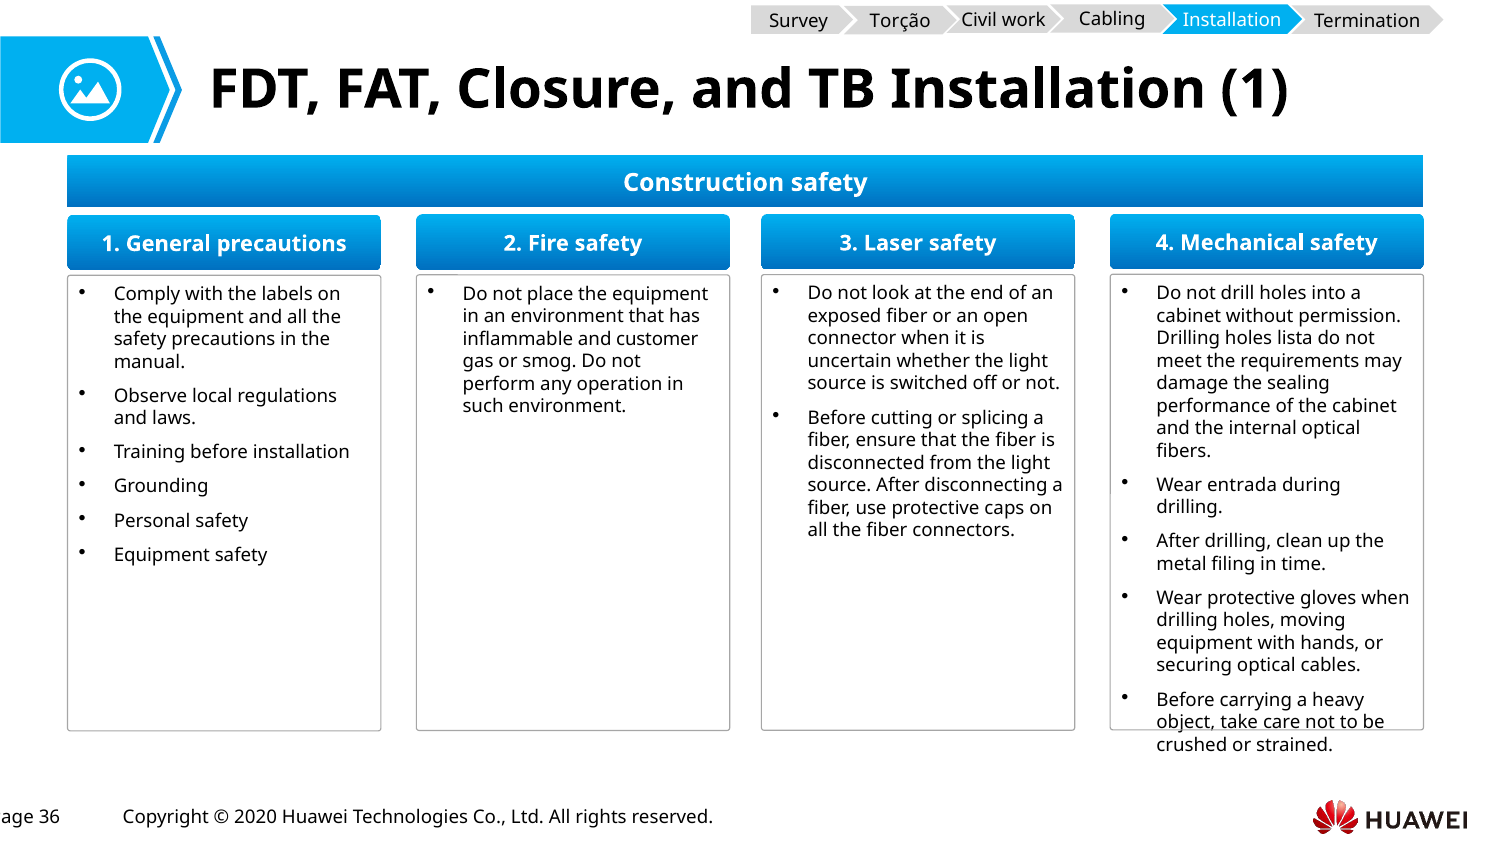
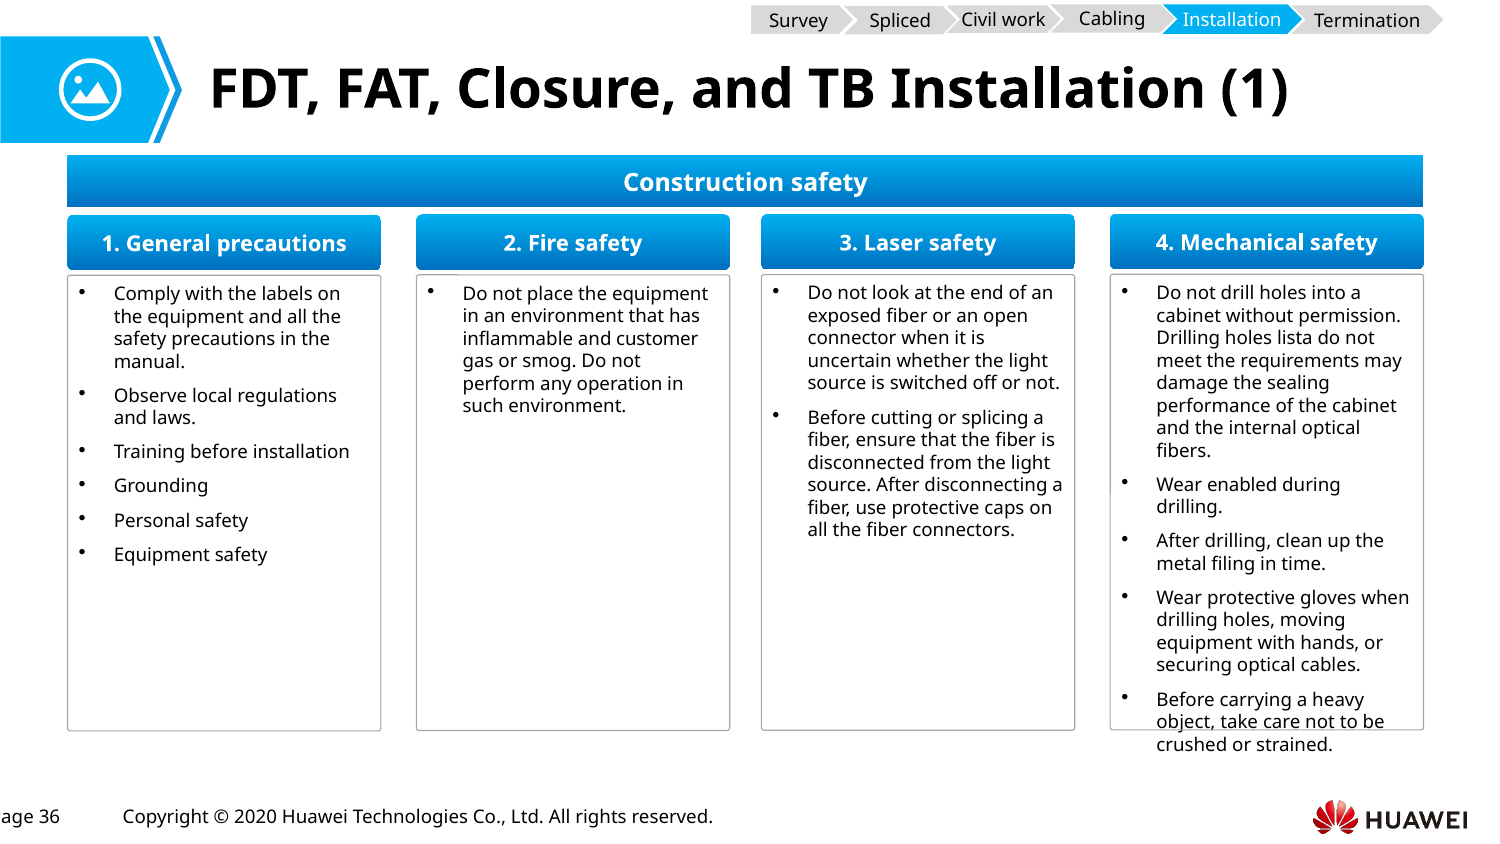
Torção: Torção -> Spliced
entrada: entrada -> enabled
